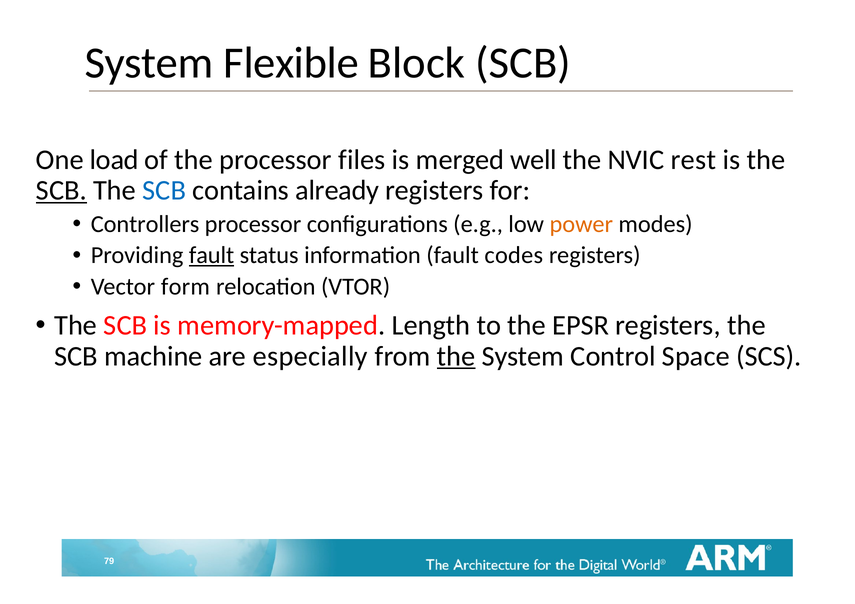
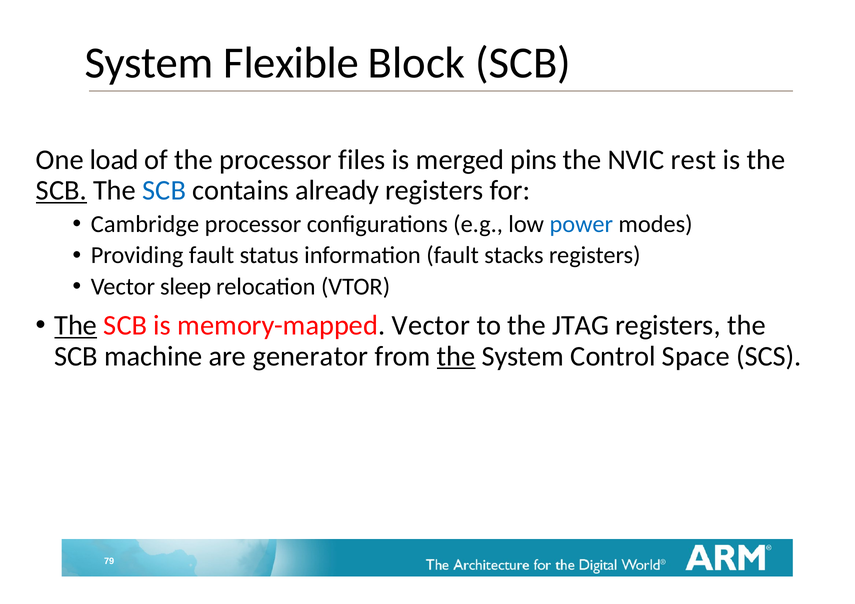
well: well -> pins
Controllers: Controllers -> Cambridge
power colour: orange -> blue
fault at (212, 256) underline: present -> none
codes: codes -> stacks
form: form -> sleep
The at (76, 326) underline: none -> present
memory-mapped Length: Length -> Vector
EPSR: EPSR -> JTAG
especially: especially -> generator
